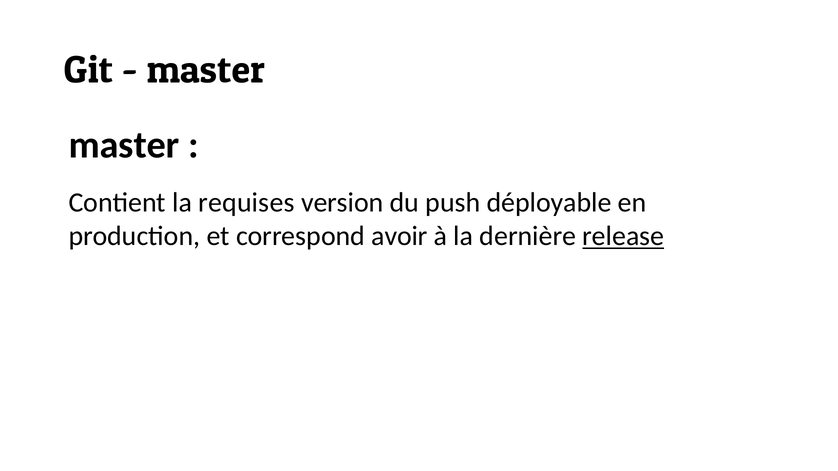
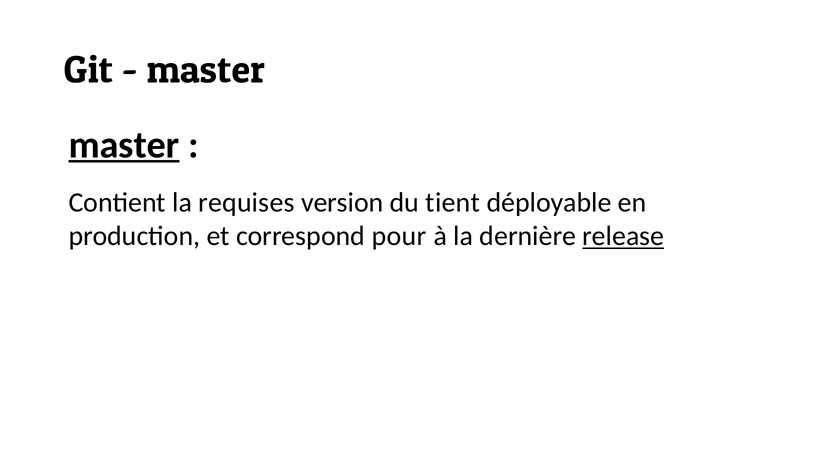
master at (124, 145) underline: none -> present
push: push -> tient
avoir: avoir -> pour
